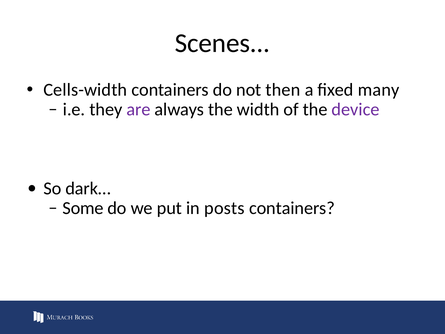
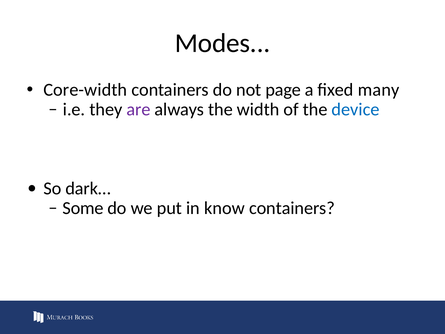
Scenes: Scenes -> Modes
Cells-width: Cells-width -> Core-width
then: then -> page
device colour: purple -> blue
posts: posts -> know
